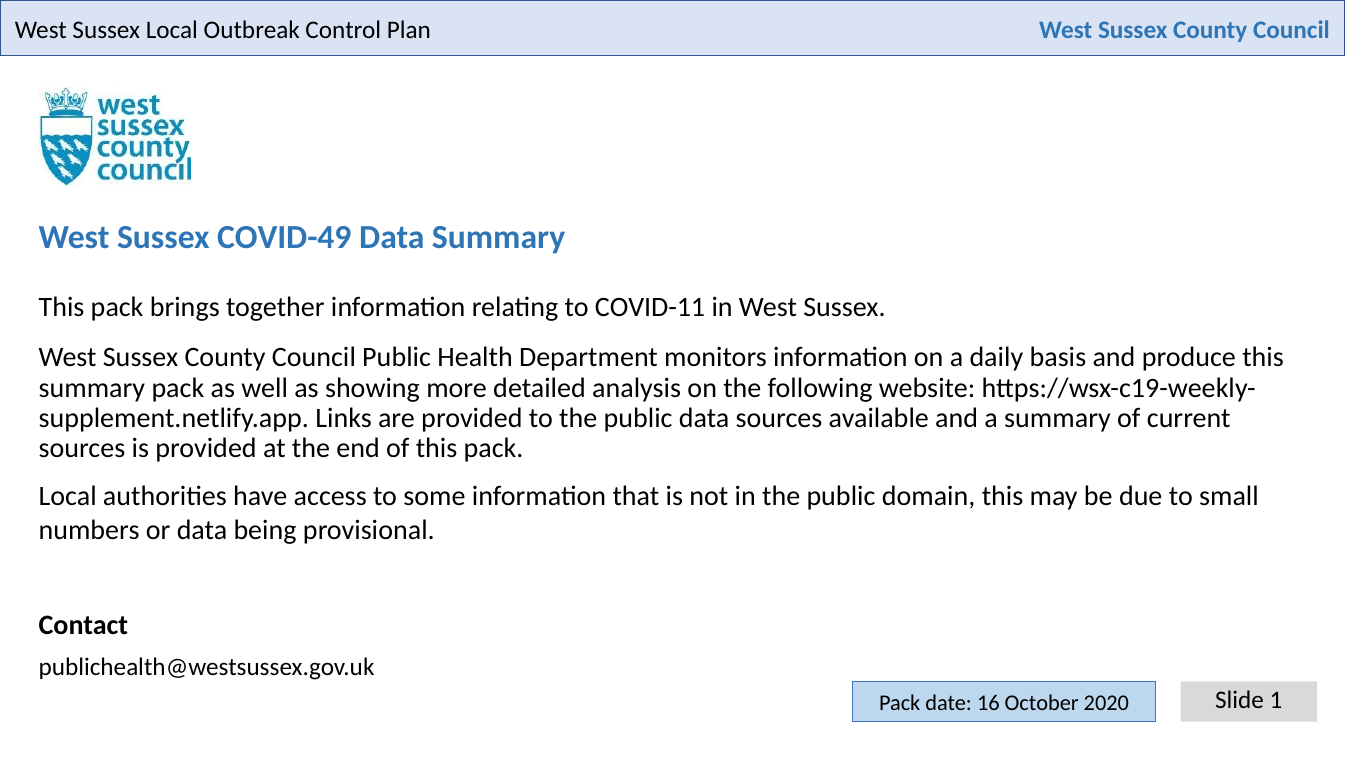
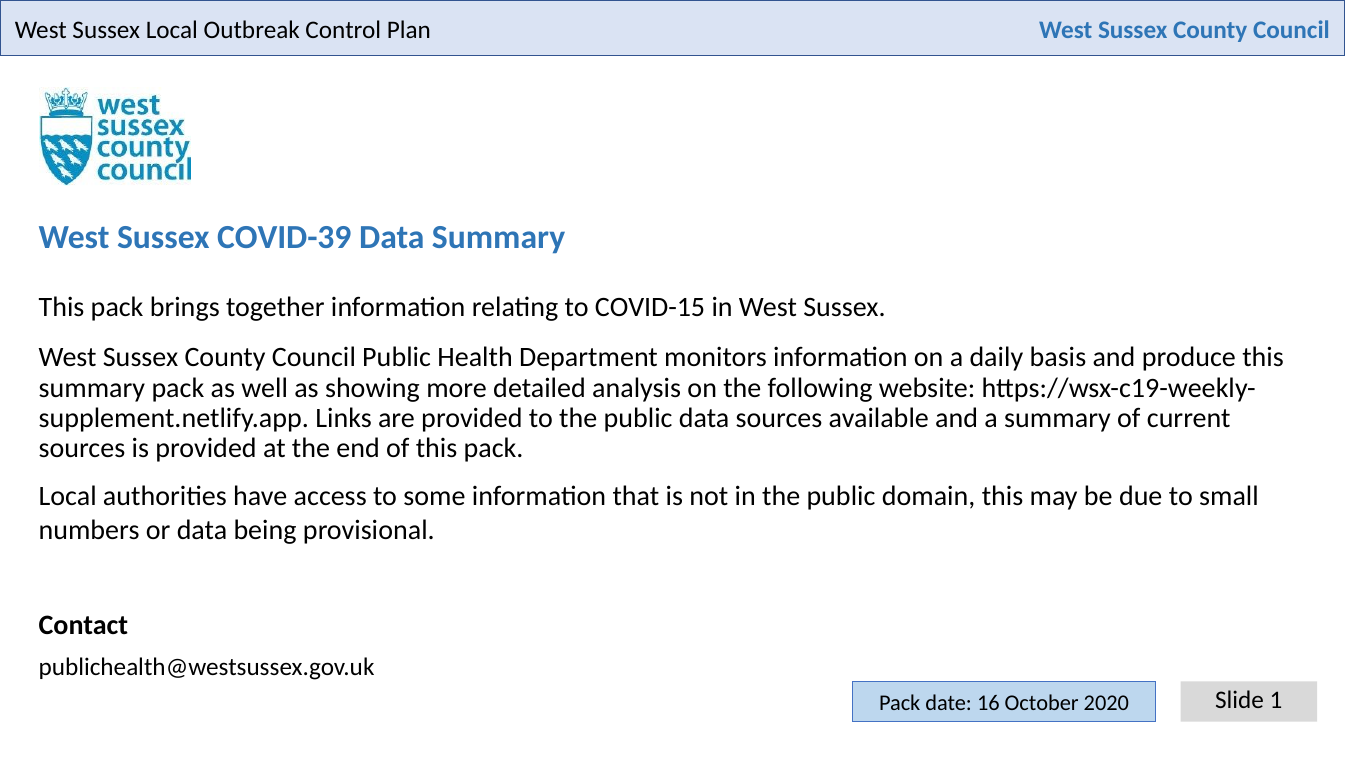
COVID-49: COVID-49 -> COVID-39
COVID-11: COVID-11 -> COVID-15
